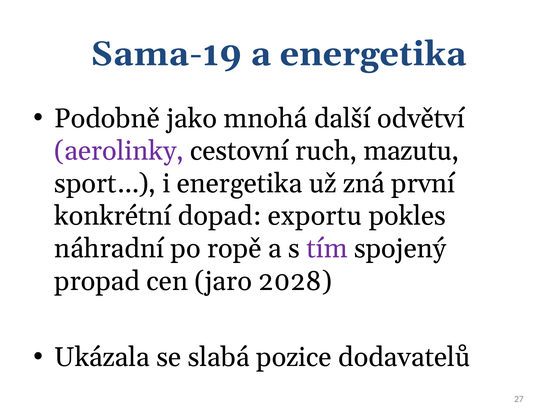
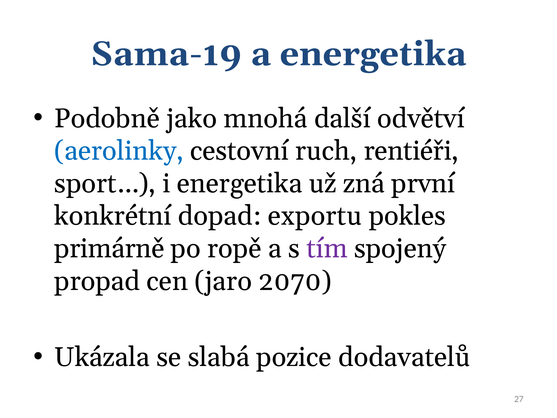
aerolinky colour: purple -> blue
mazutu: mazutu -> rentiéři
náhradní: náhradní -> primárně
2028: 2028 -> 2070
